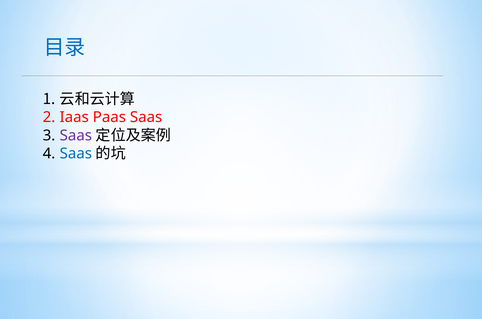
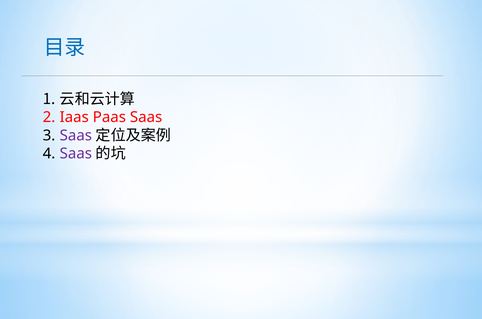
Saas at (76, 154) colour: blue -> purple
